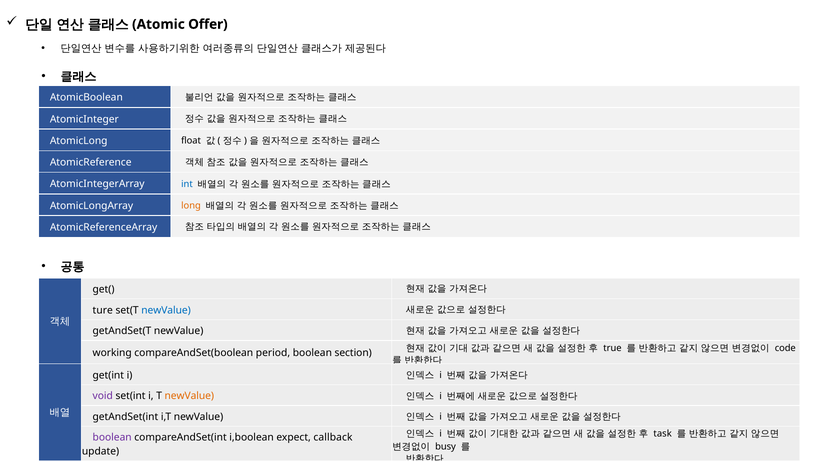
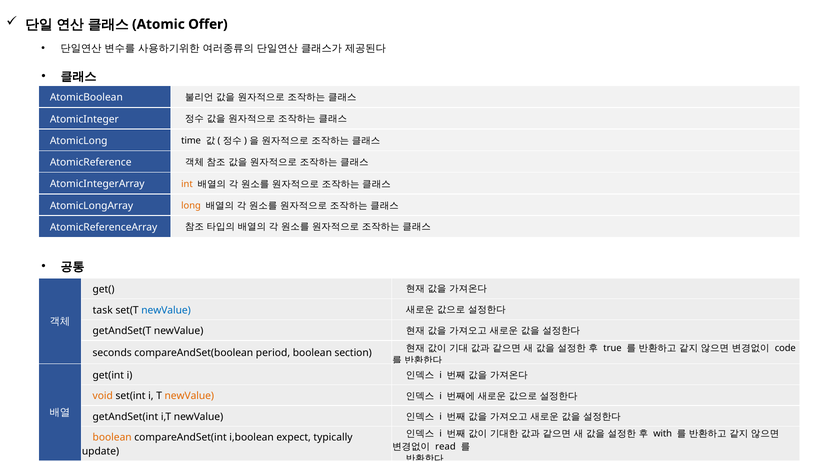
float: float -> time
int colour: blue -> orange
ture: ture -> task
working: working -> seconds
void colour: purple -> orange
task: task -> with
boolean at (112, 437) colour: purple -> orange
callback: callback -> typically
busy: busy -> read
